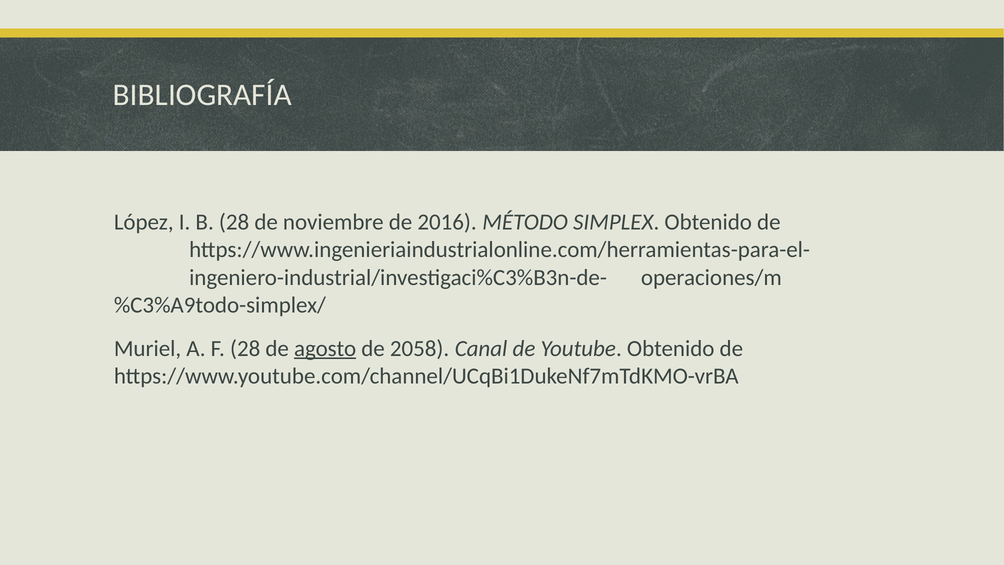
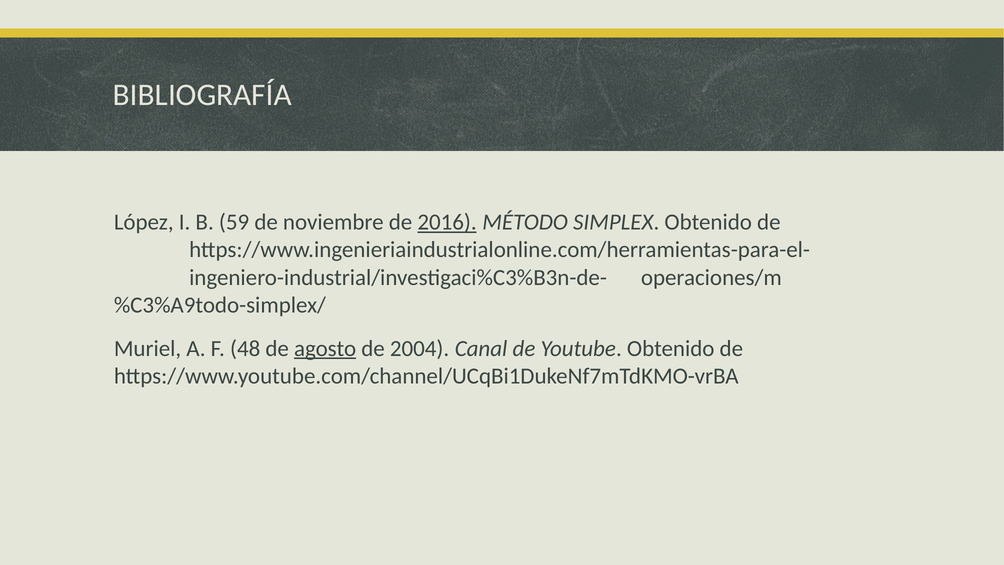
B 28: 28 -> 59
2016 underline: none -> present
F 28: 28 -> 48
2058: 2058 -> 2004
